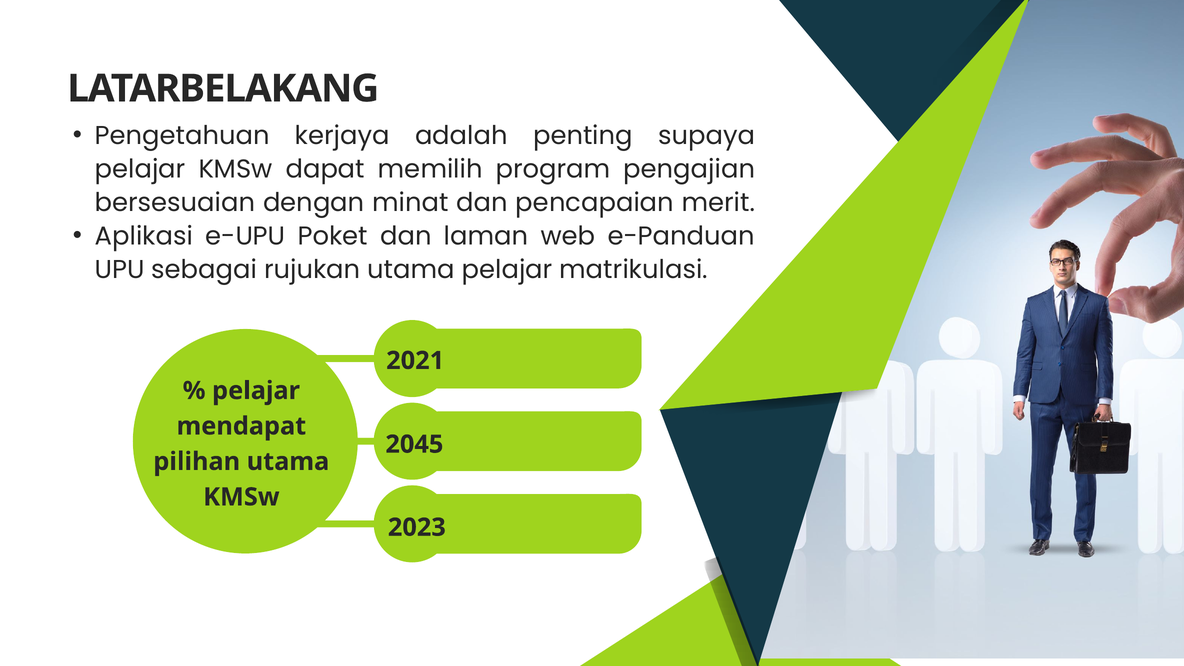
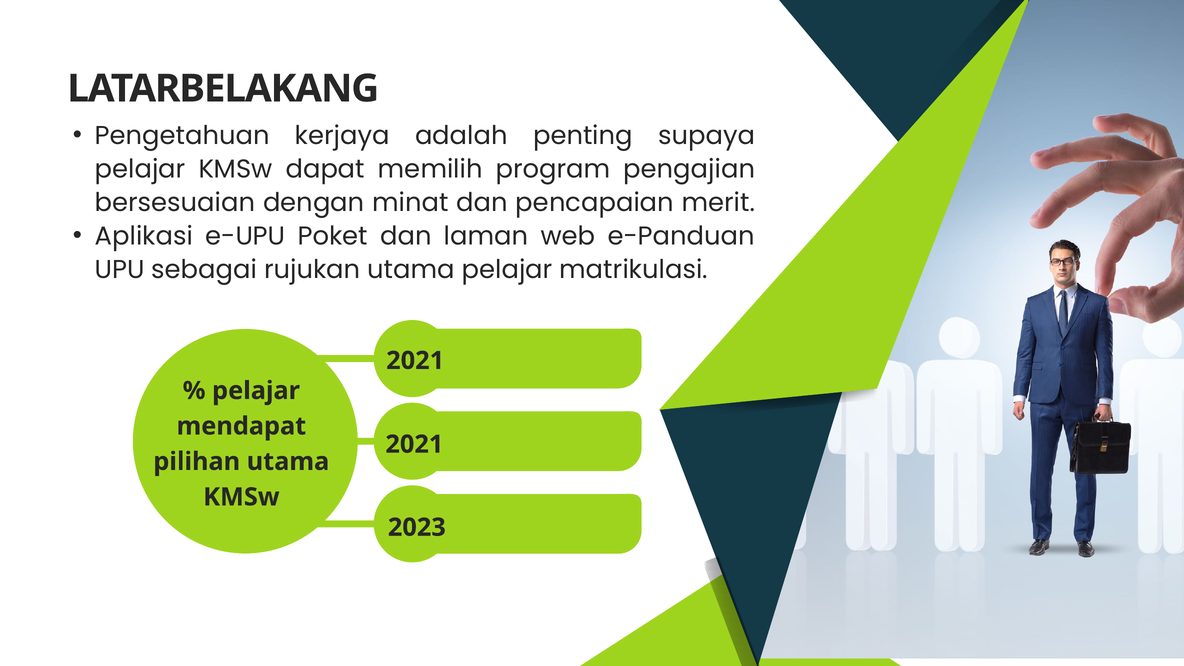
2045 at (414, 444): 2045 -> 2021
